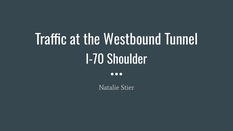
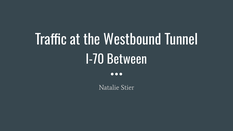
Shoulder: Shoulder -> Between
